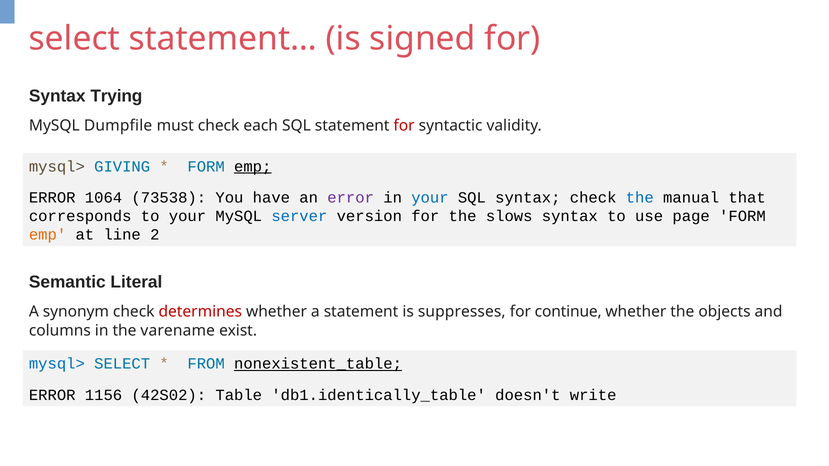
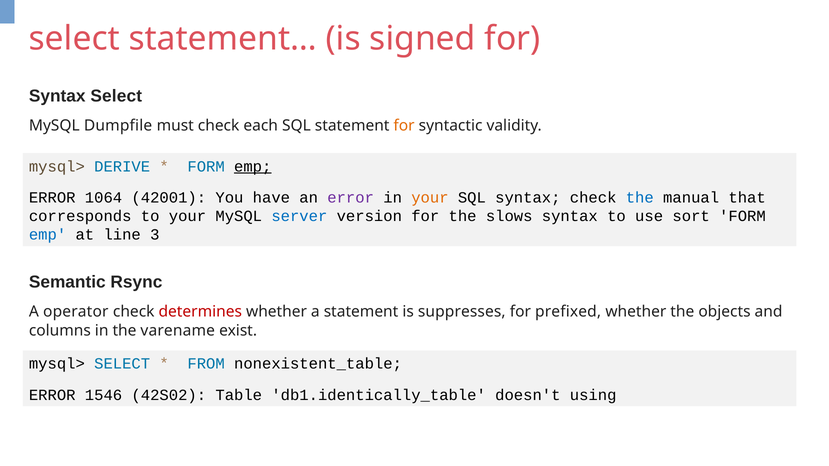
Syntax Trying: Trying -> Select
for at (404, 126) colour: red -> orange
GIVING: GIVING -> DERIVE
73538: 73538 -> 42001
your at (430, 198) colour: blue -> orange
page: page -> sort
emp at (48, 235) colour: orange -> blue
2: 2 -> 3
Literal: Literal -> Rsync
synonym: synonym -> operator
continue: continue -> prefixed
mysql> at (57, 364) colour: blue -> black
nonexistent_table underline: present -> none
1156: 1156 -> 1546
write: write -> using
